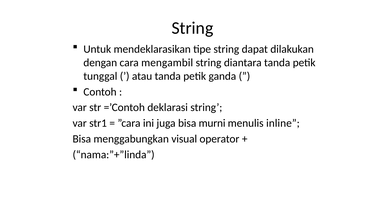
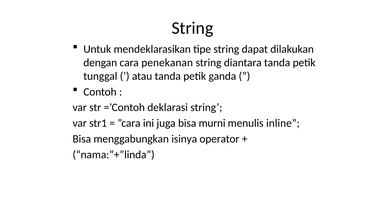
mengambil: mengambil -> penekanan
visual: visual -> isinya
